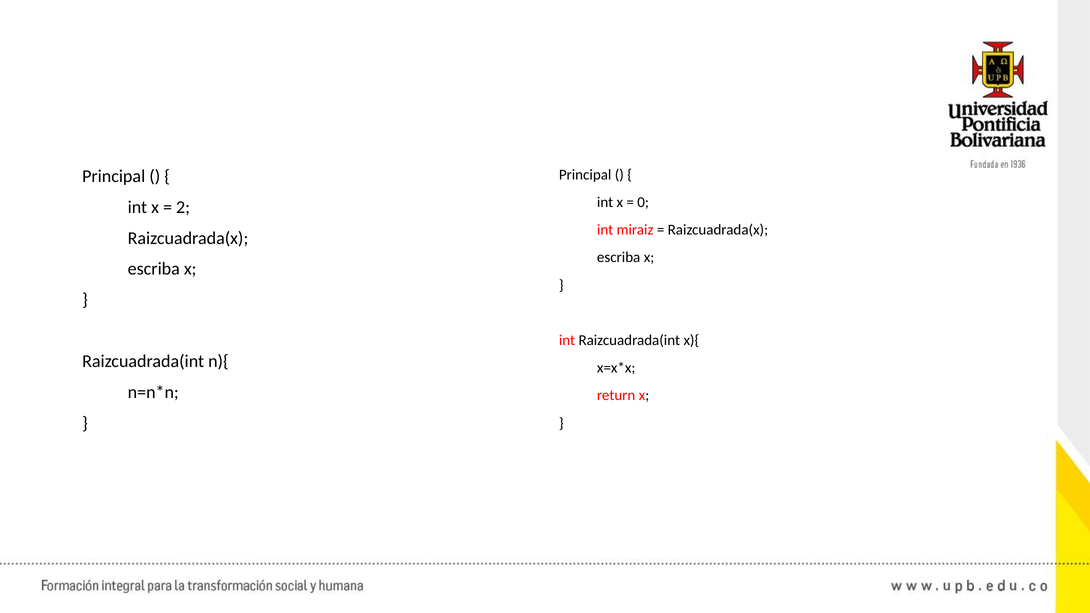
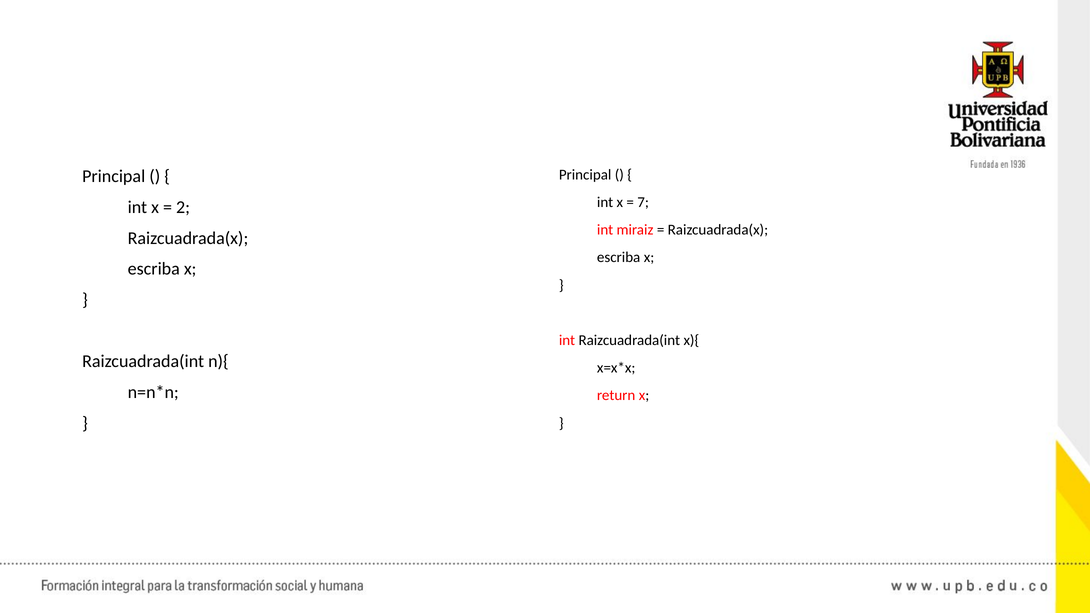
0: 0 -> 7
